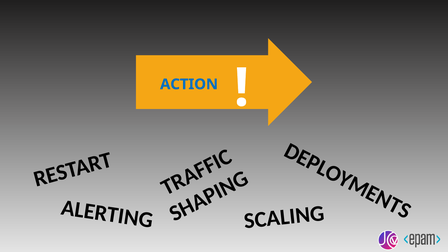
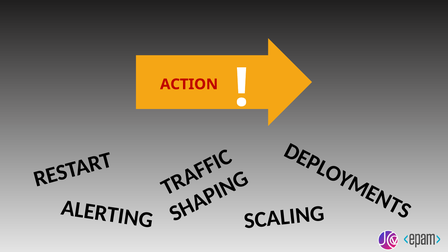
ACTION colour: blue -> red
